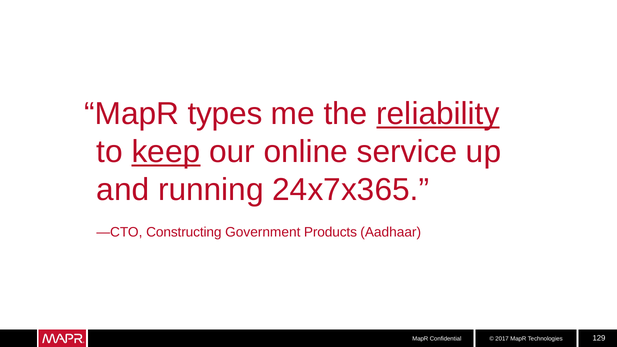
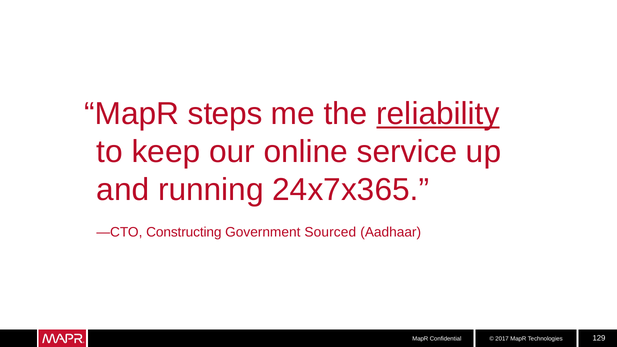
types: types -> steps
keep underline: present -> none
Products: Products -> Sourced
